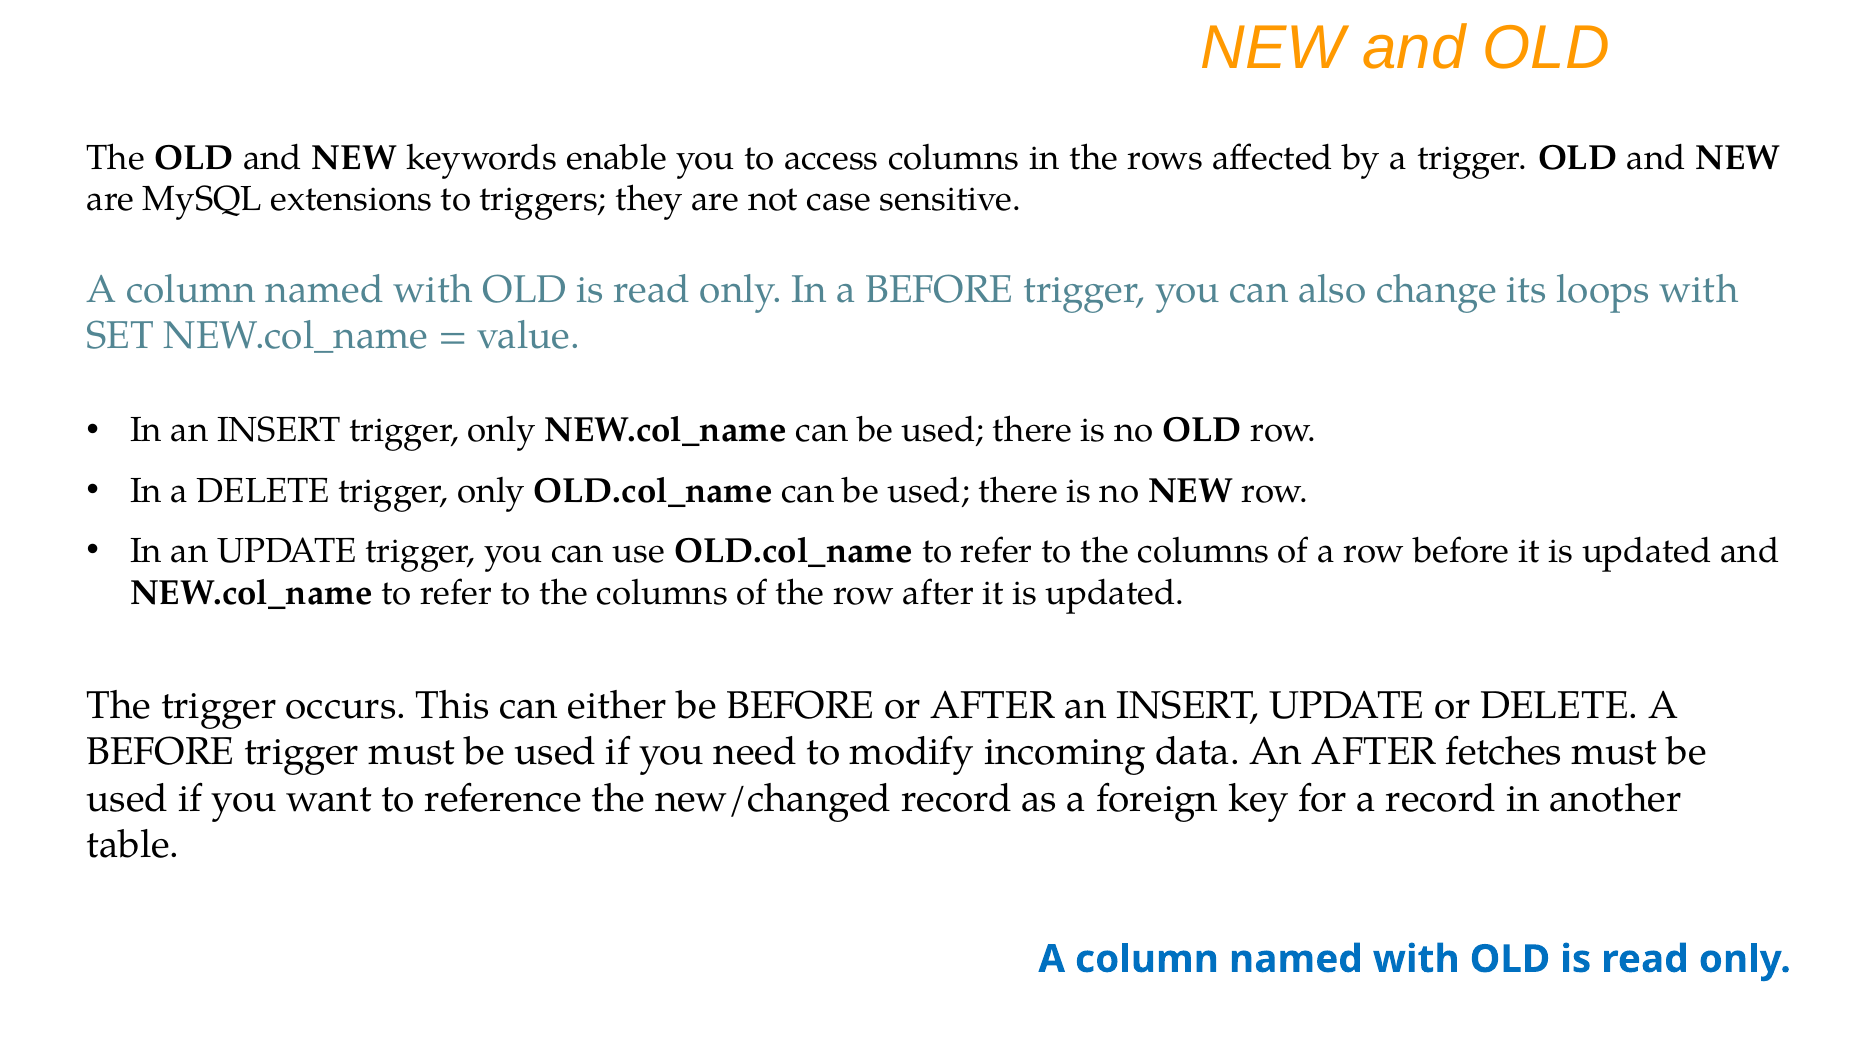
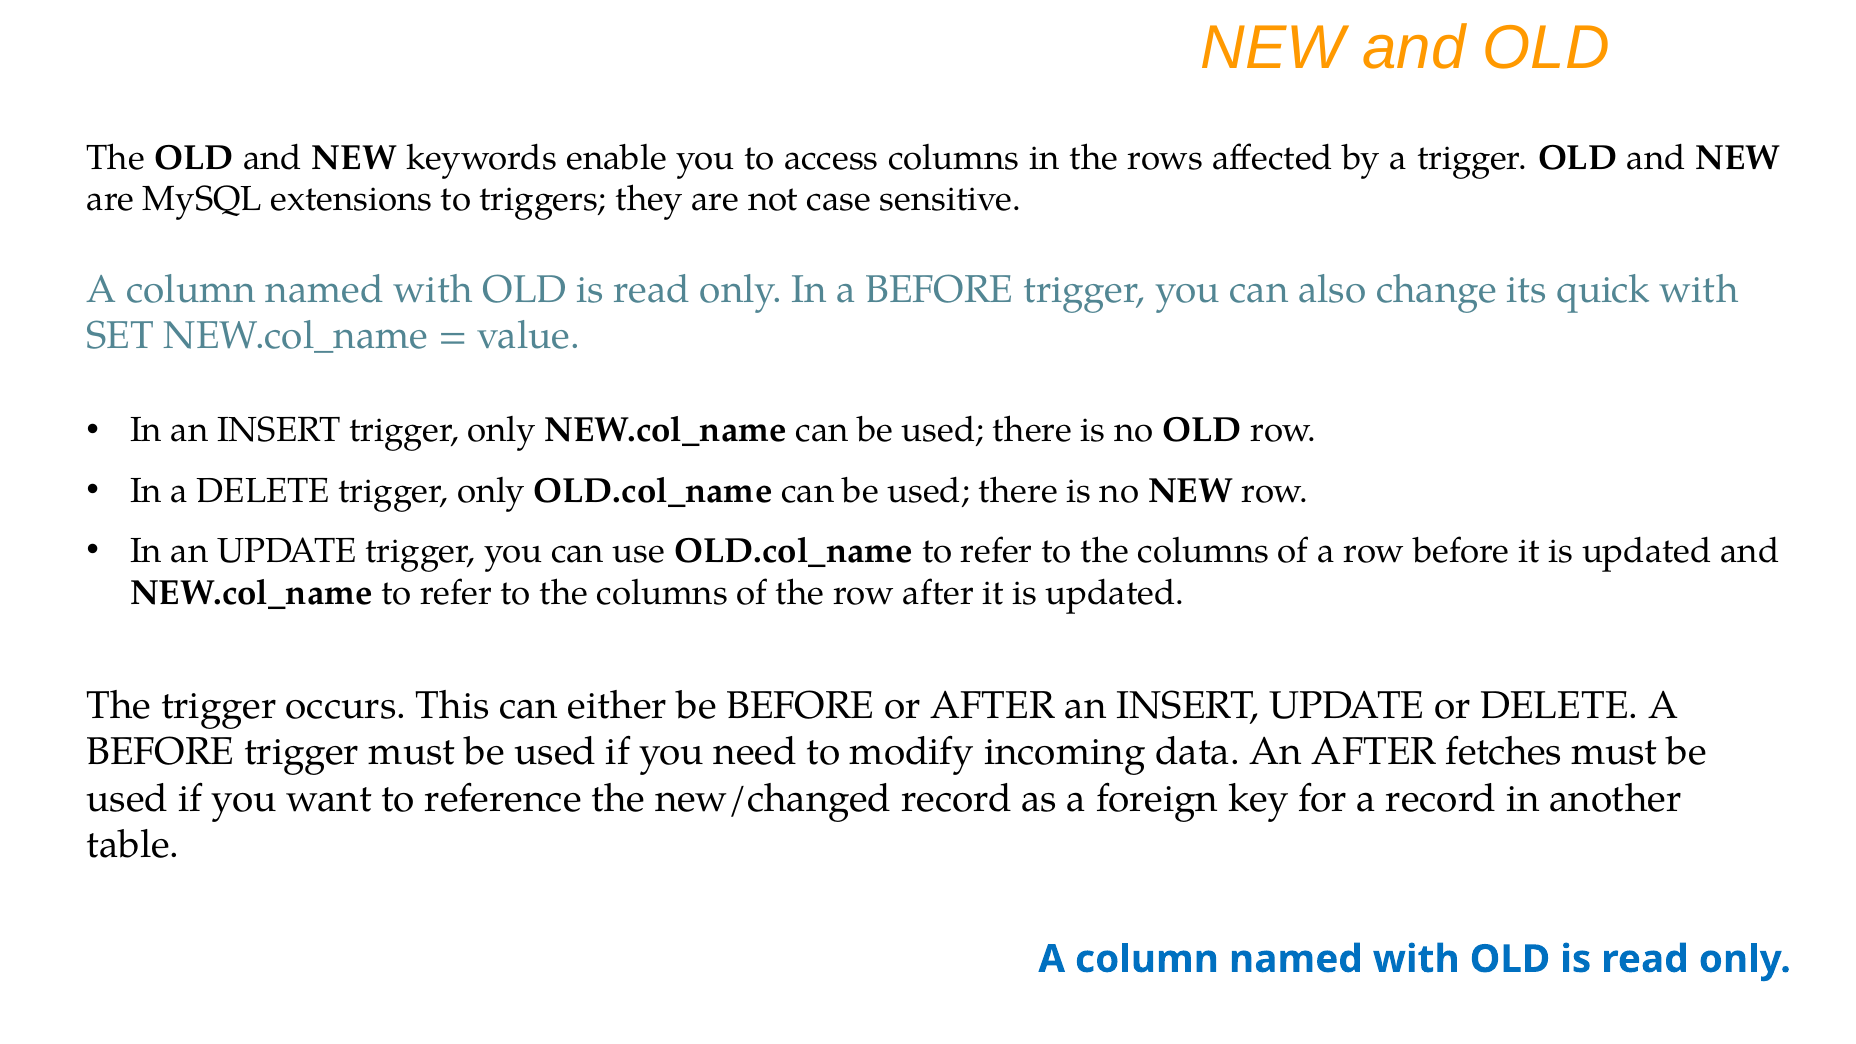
loops: loops -> quick
